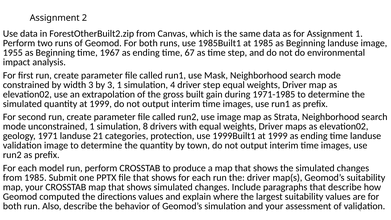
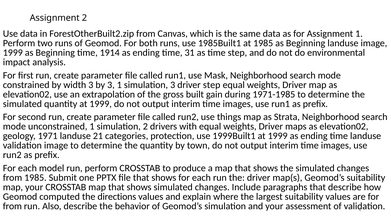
1955 at (13, 53): 1955 -> 1999
1967: 1967 -> 1914
67: 67 -> 31
simulation 4: 4 -> 3
use image: image -> things
simulation 8: 8 -> 2
both at (12, 206): both -> from
